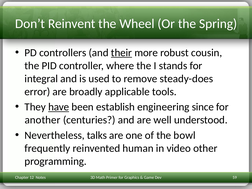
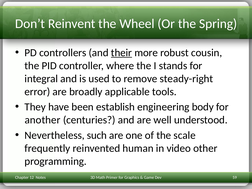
steady-does: steady-does -> steady-right
have underline: present -> none
since: since -> body
talks: talks -> such
bowl: bowl -> scale
